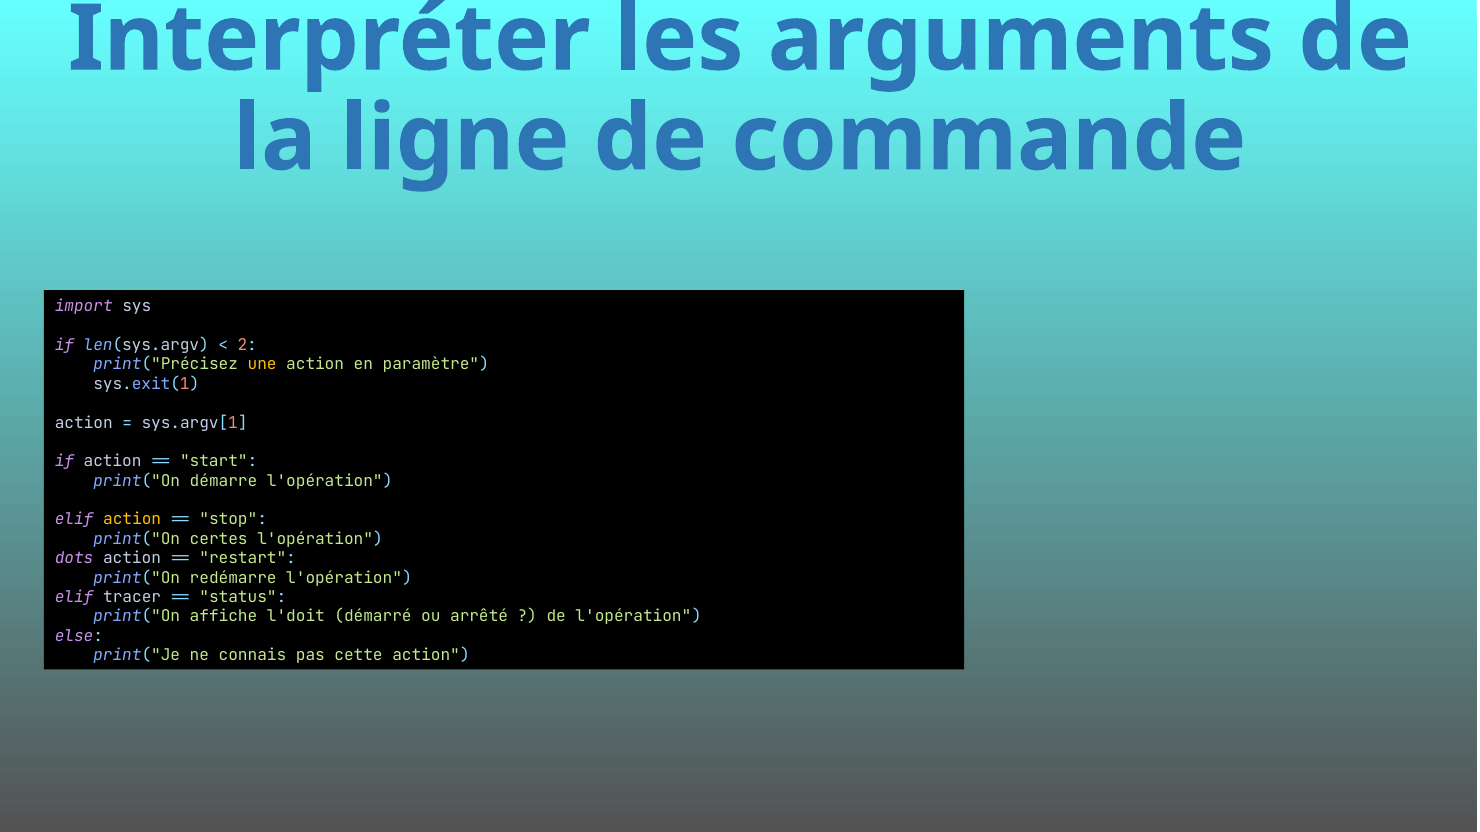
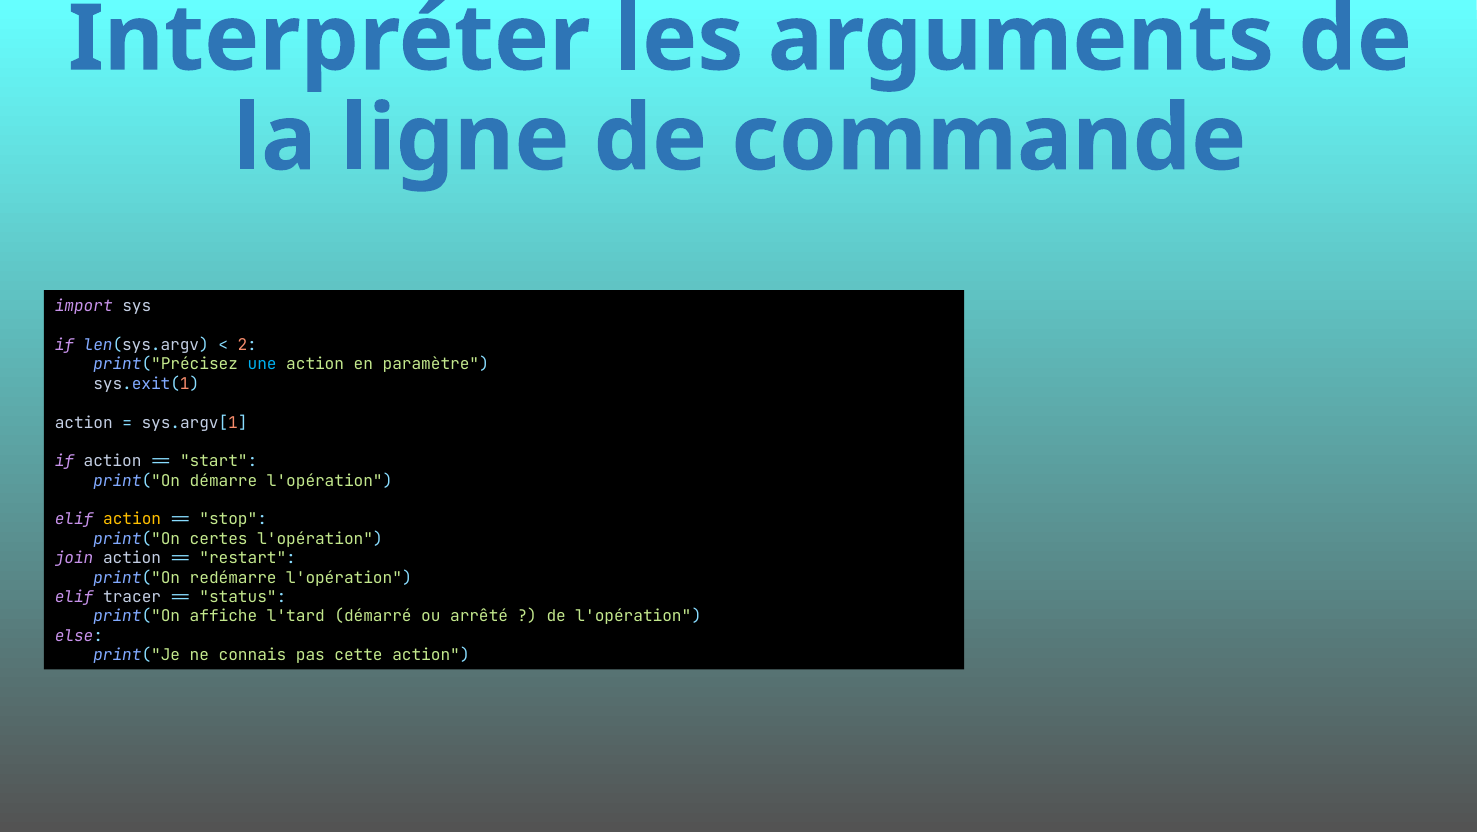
une colour: yellow -> light blue
dots: dots -> join
l'doit: l'doit -> l'tard
